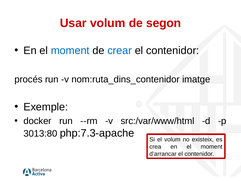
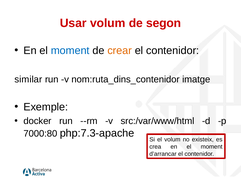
crear colour: blue -> orange
procés: procés -> similar
3013:80: 3013:80 -> 7000:80
